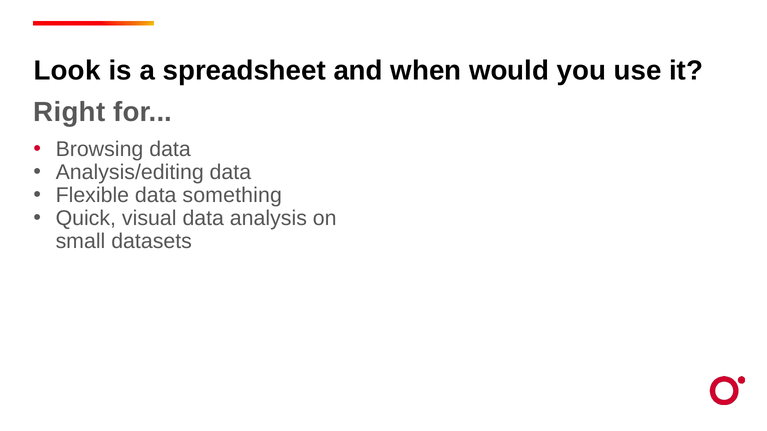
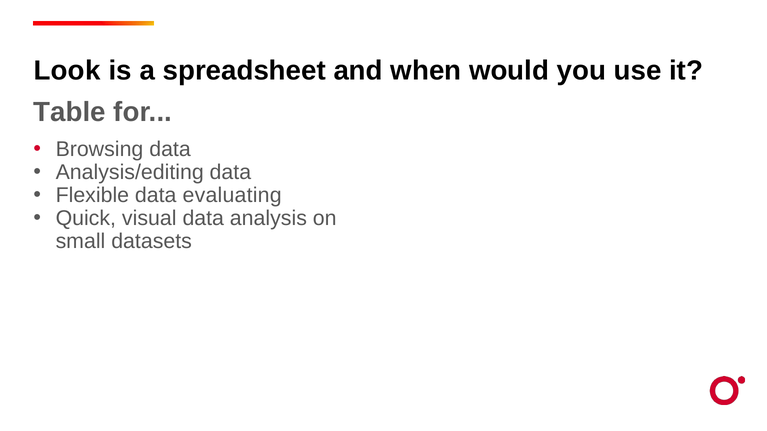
Right: Right -> Table
something: something -> evaluating
